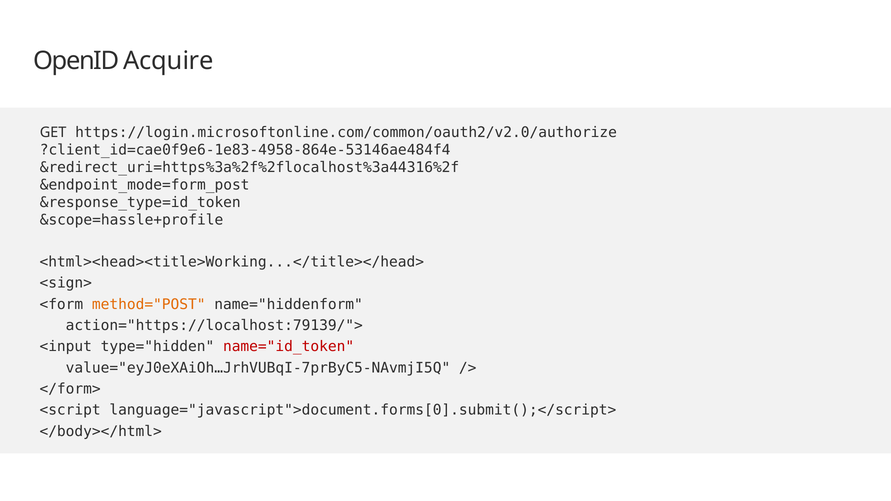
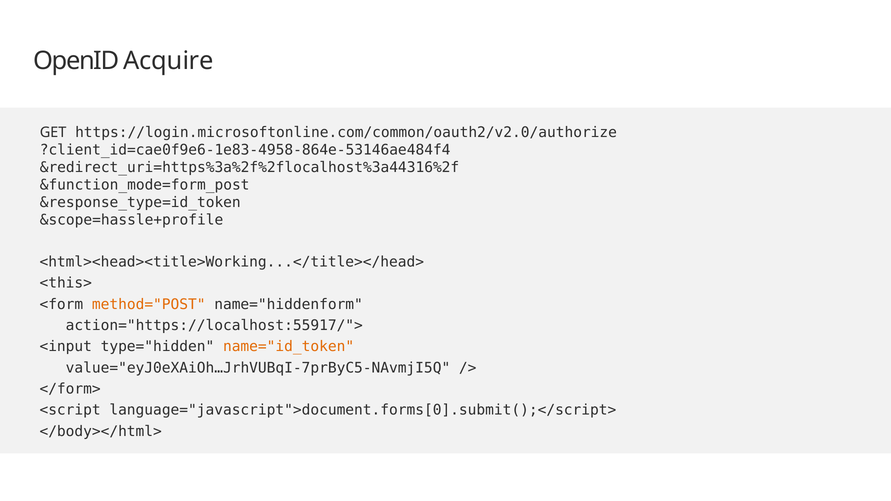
&endpoint_mode=form_post: &endpoint_mode=form_post -> &function_mode=form_post
<sign>: <sign> -> <this>
action="https://localhost:79139/">: action="https://localhost:79139/"> -> action="https://localhost:55917/">
name="id_token colour: red -> orange
